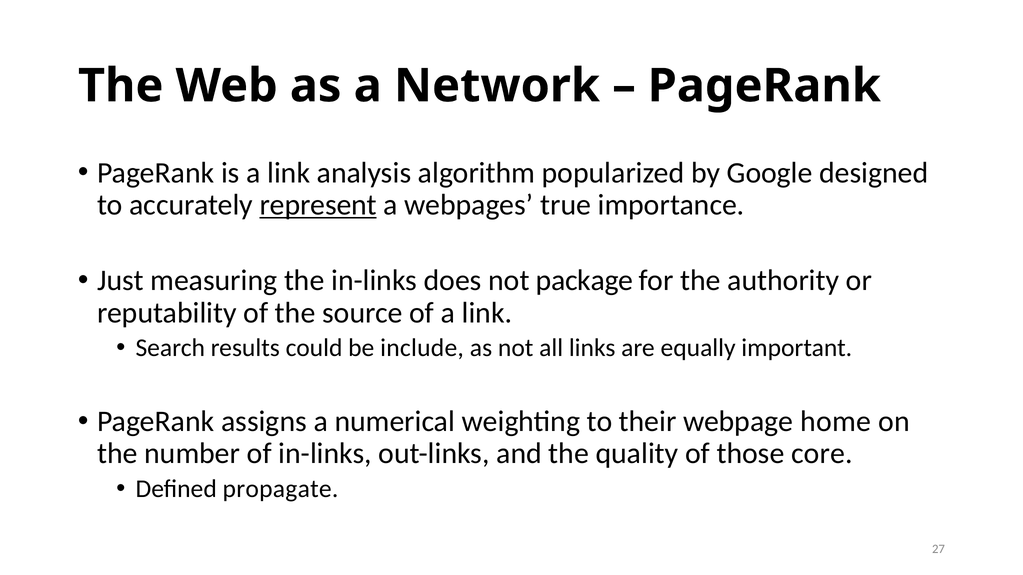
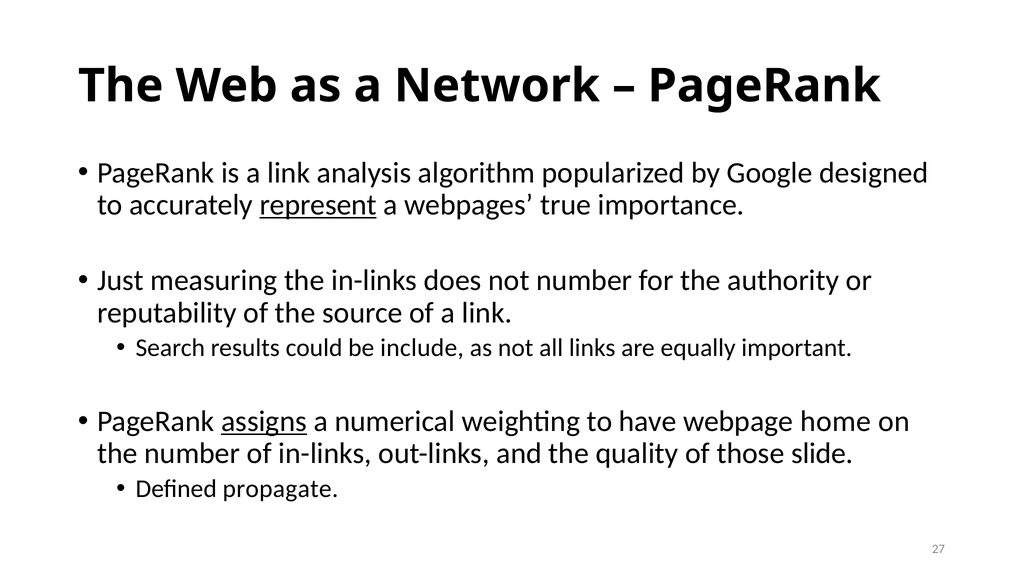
not package: package -> number
assigns underline: none -> present
their: their -> have
core: core -> slide
